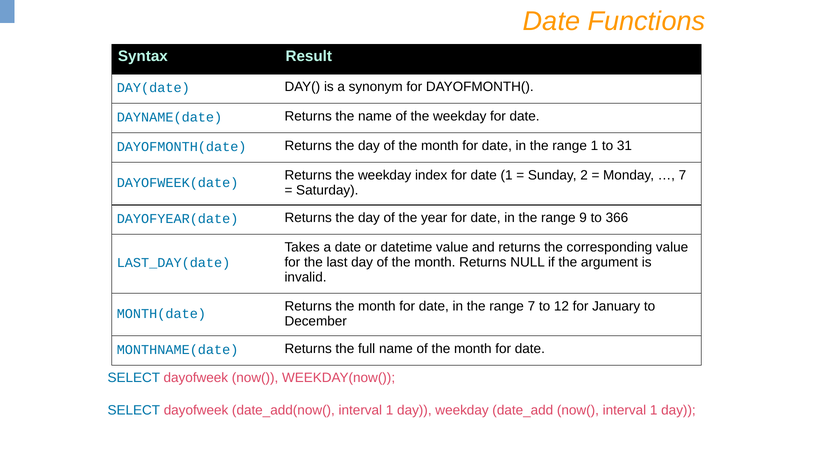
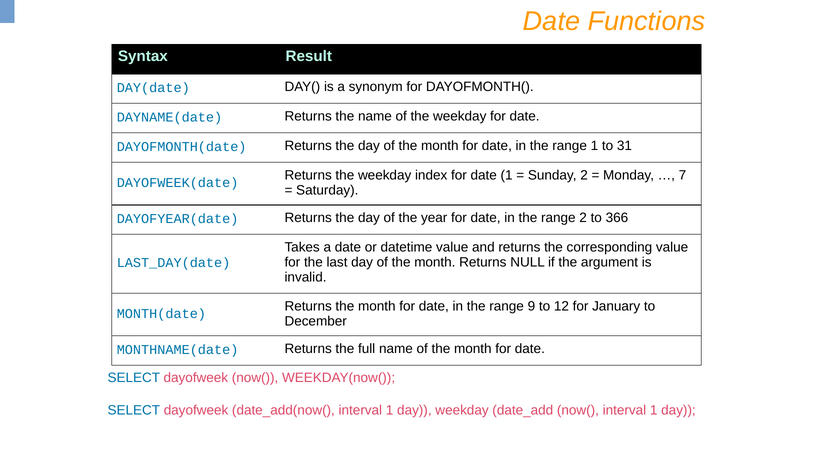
range 9: 9 -> 2
range 7: 7 -> 9
